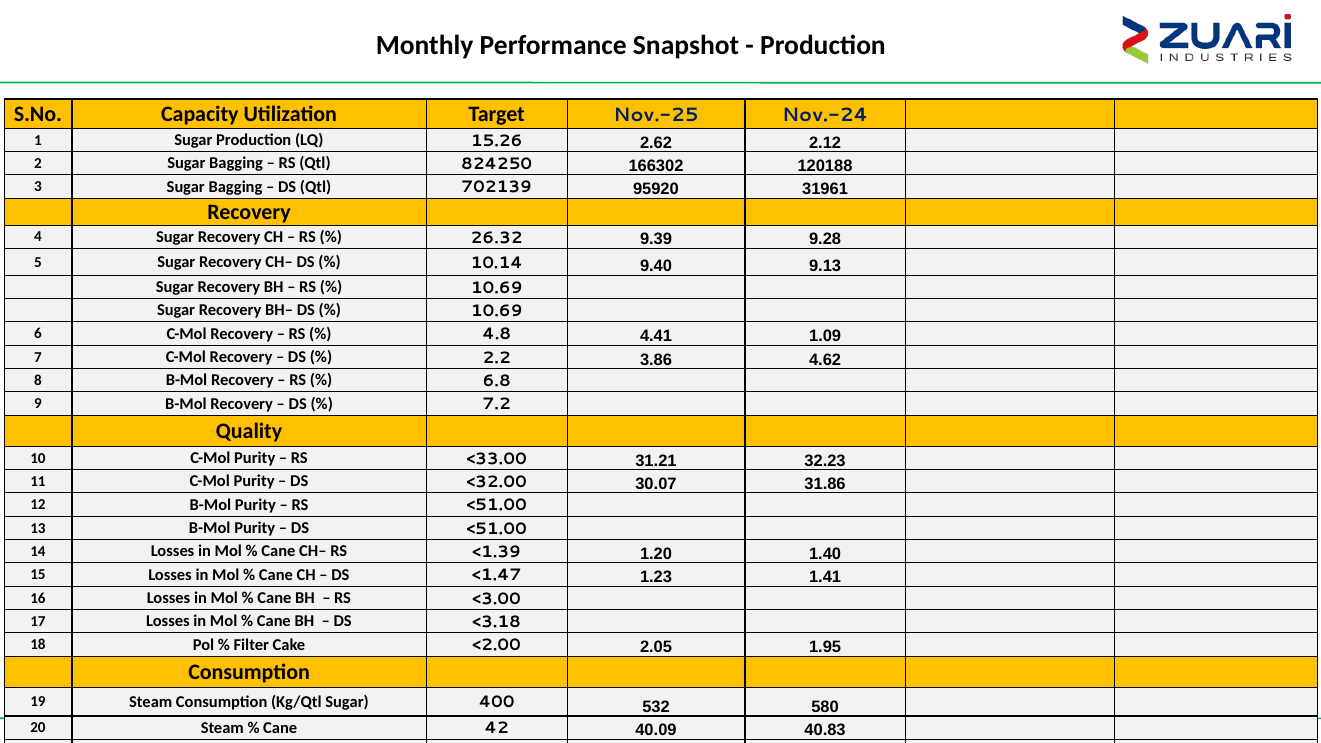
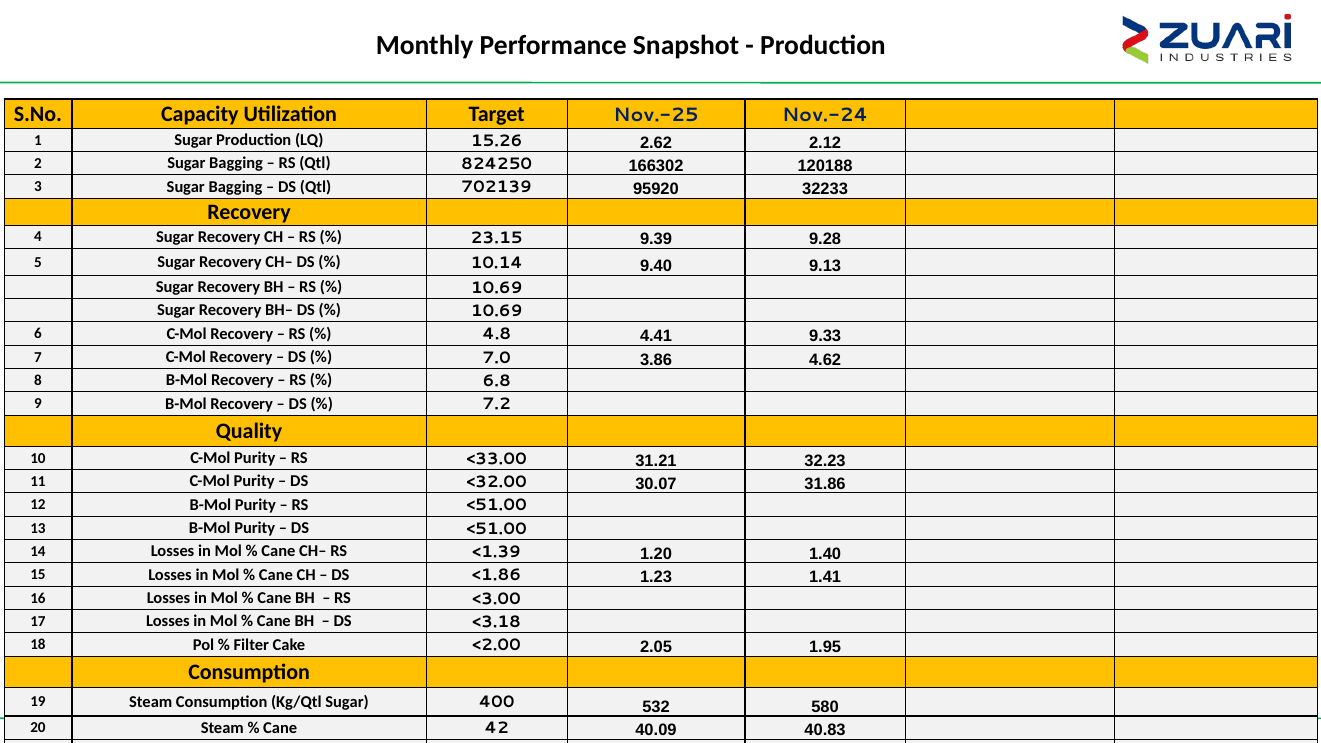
31961: 31961 -> 32233
26.32: 26.32 -> 23.15
1.09: 1.09 -> 9.33
2.2: 2.2 -> 7.0
<1.47: <1.47 -> <1.86
